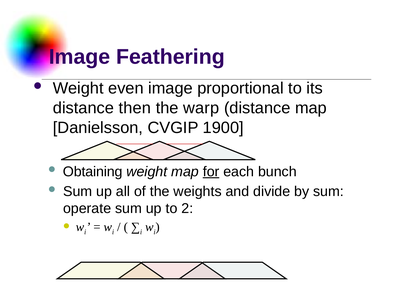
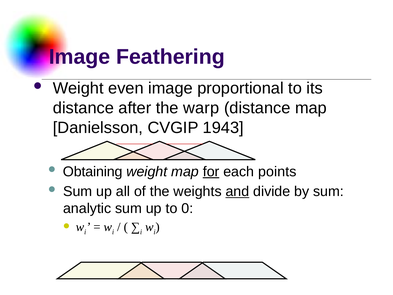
then: then -> after
1900: 1900 -> 1943
bunch: bunch -> points
and underline: none -> present
operate: operate -> analytic
2: 2 -> 0
